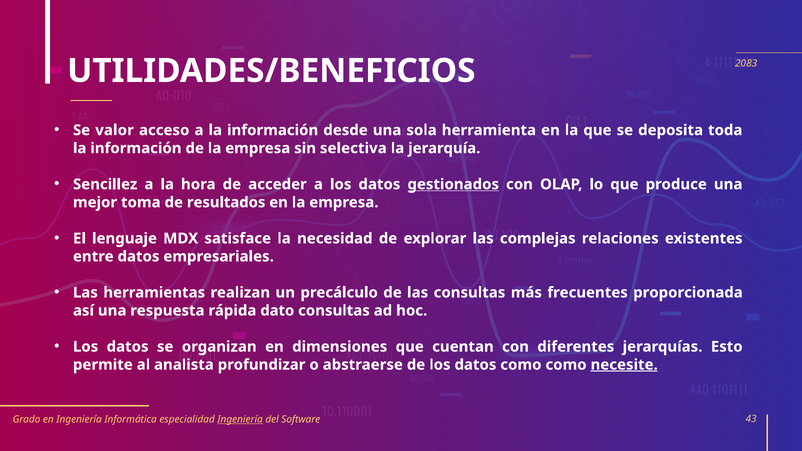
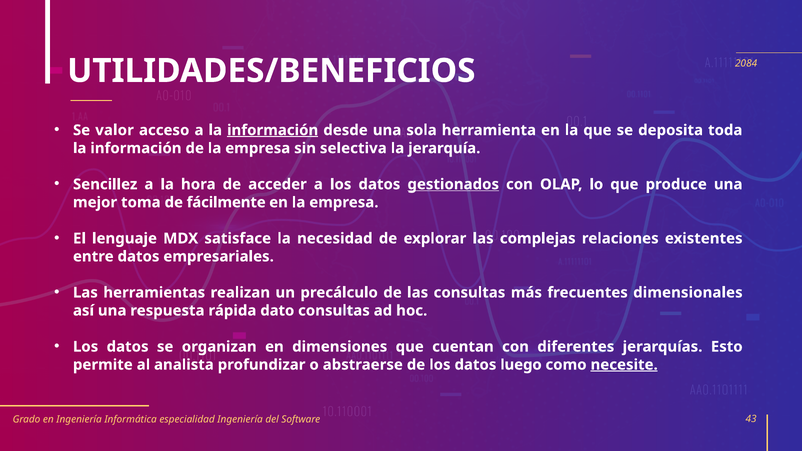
2083: 2083 -> 2084
información at (273, 130) underline: none -> present
resultados: resultados -> fácilmente
proporcionada: proporcionada -> dimensionales
datos como: como -> luego
Ingeniería at (240, 420) underline: present -> none
